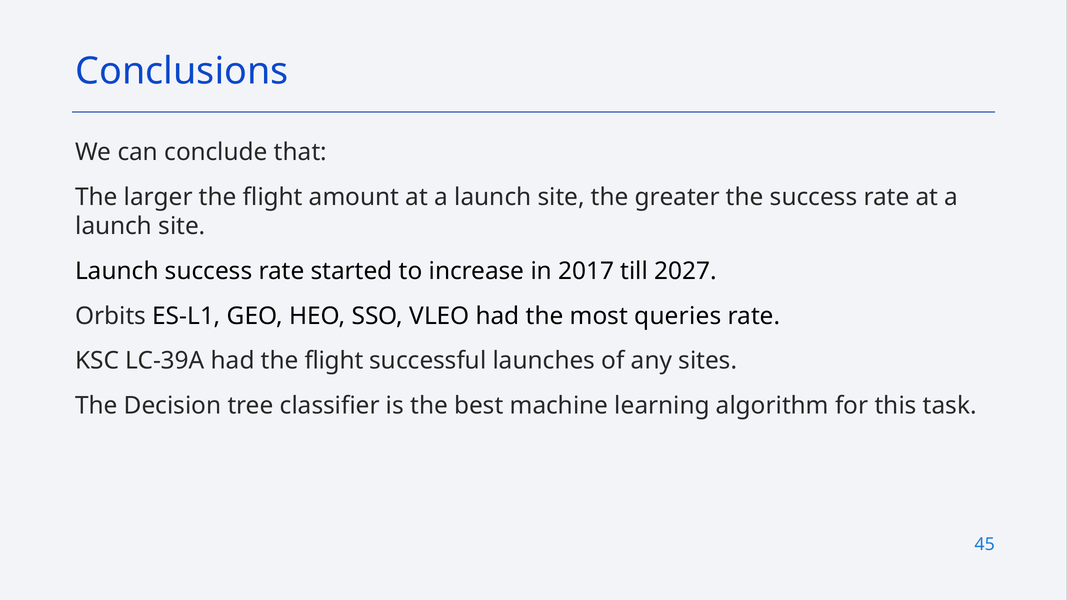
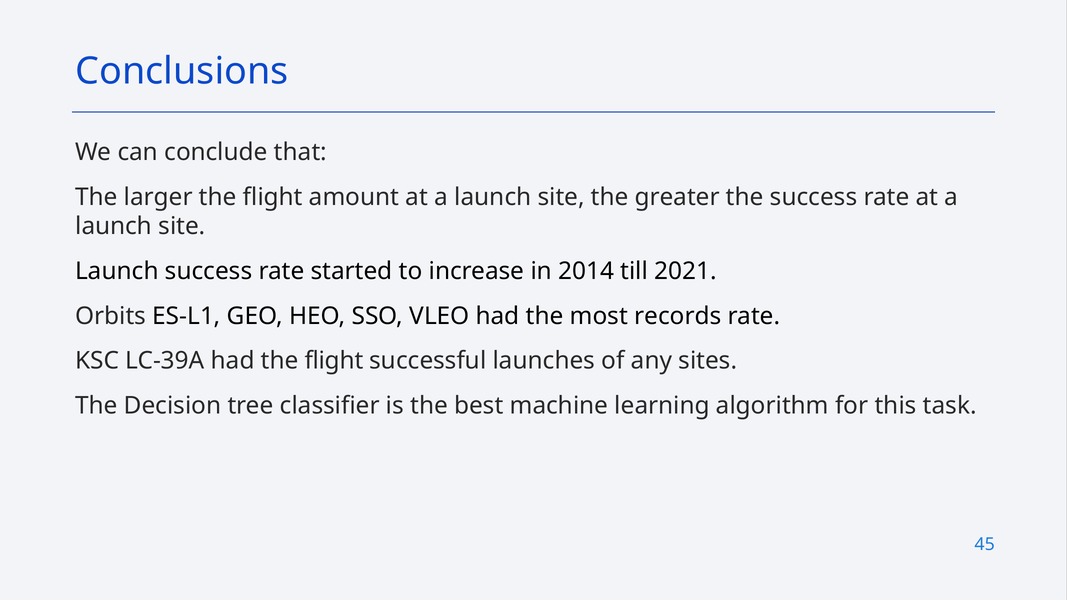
2017: 2017 -> 2014
2027: 2027 -> 2021
queries: queries -> records
